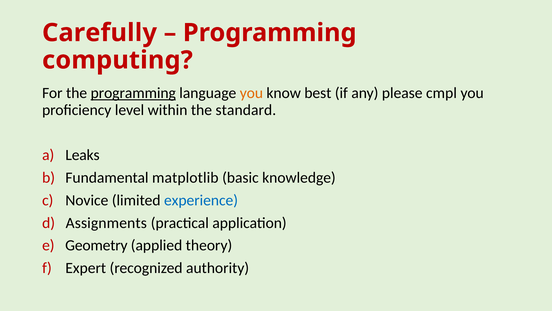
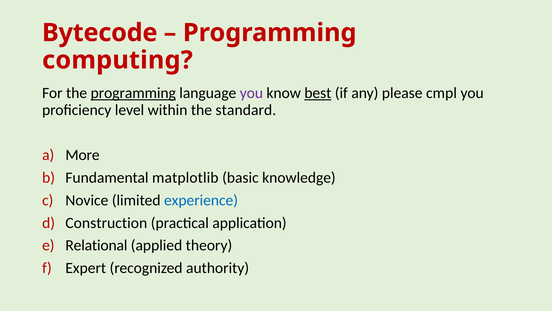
Carefully: Carefully -> Bytecode
you at (251, 93) colour: orange -> purple
best underline: none -> present
Leaks: Leaks -> More
Assignments: Assignments -> Construction
Geometry: Geometry -> Relational
